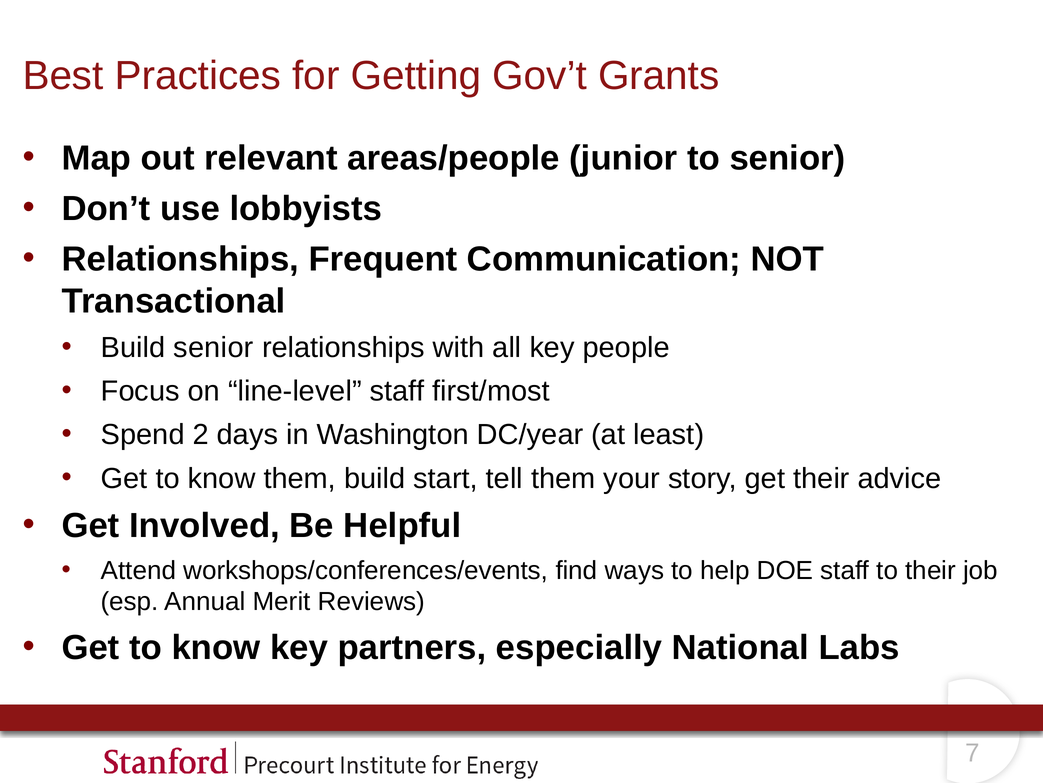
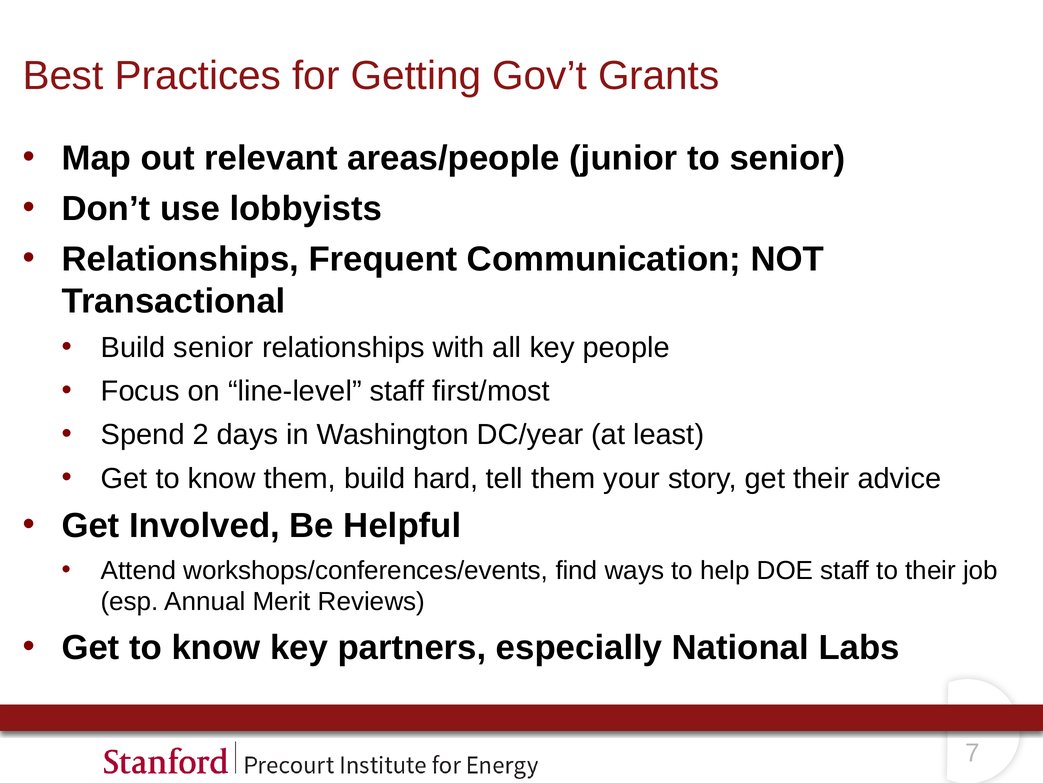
start: start -> hard
